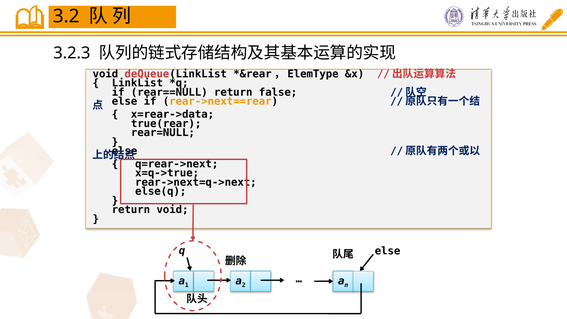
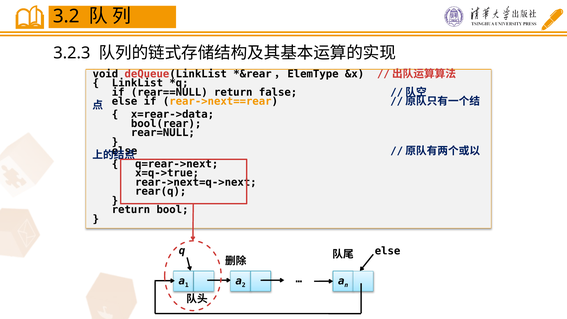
true(rear: true(rear -> bool(rear
else(q: else(q -> rear(q
return void: void -> bool
